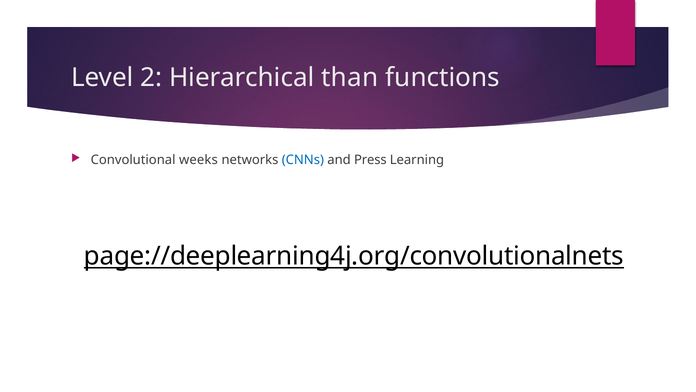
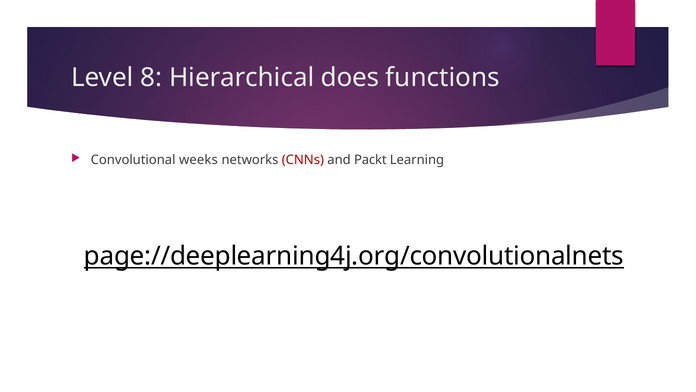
2: 2 -> 8
than: than -> does
CNNs colour: blue -> red
Press: Press -> Packt
